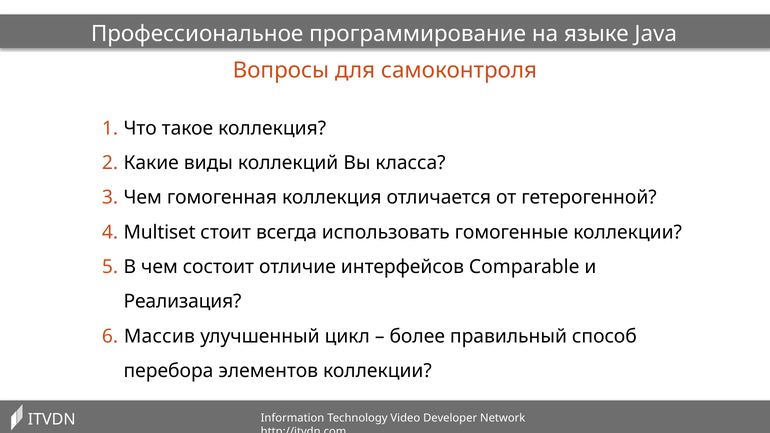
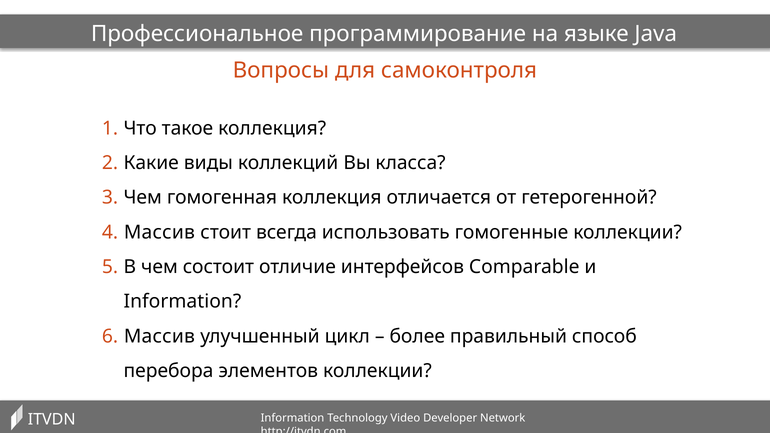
Multiset at (160, 232): Multiset -> Массив
Реализация at (183, 302): Реализация -> Information
